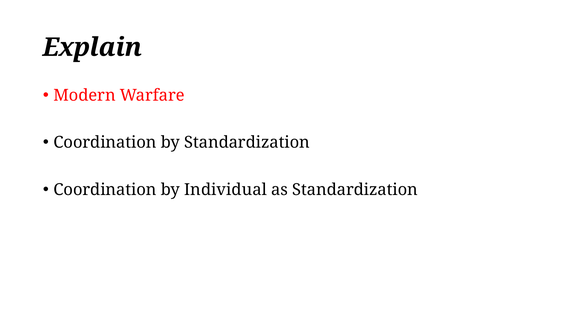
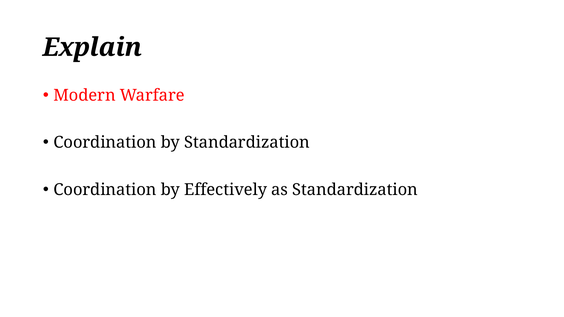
Individual: Individual -> Effectively
